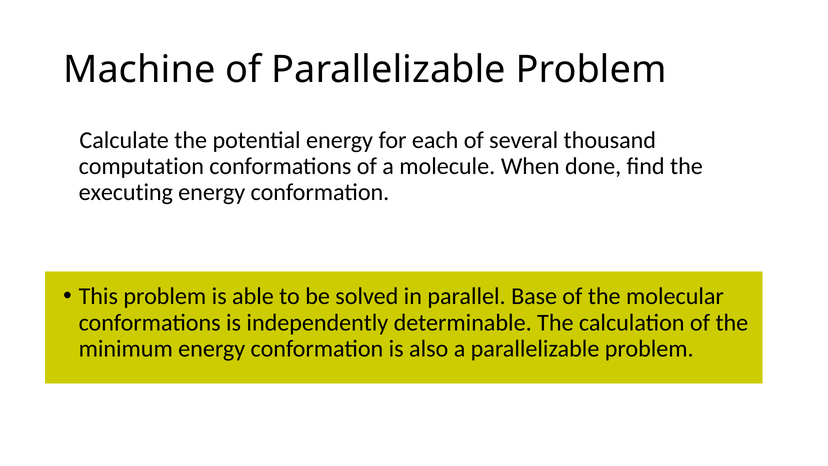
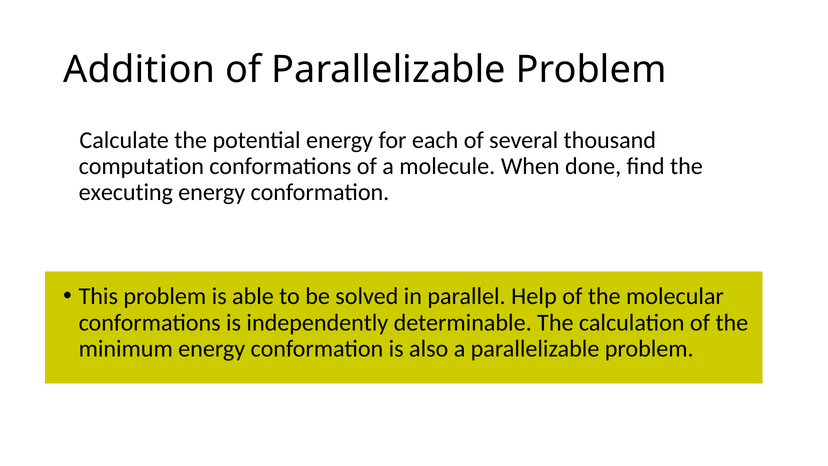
Machine: Machine -> Addition
Base: Base -> Help
